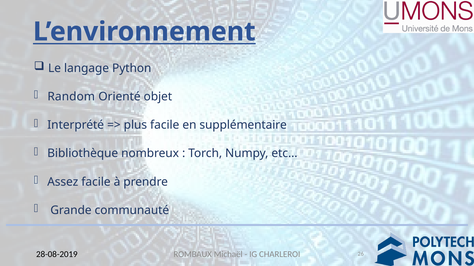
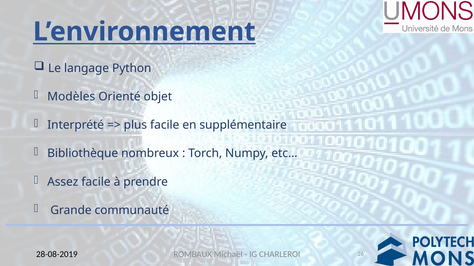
Random: Random -> Modèles
